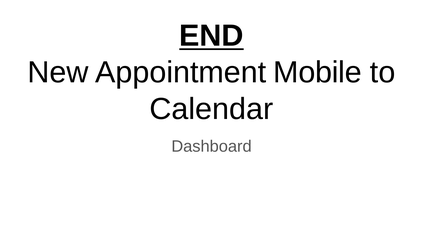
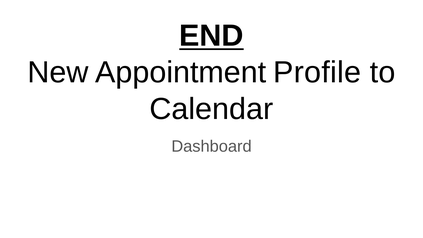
Mobile: Mobile -> Profile
